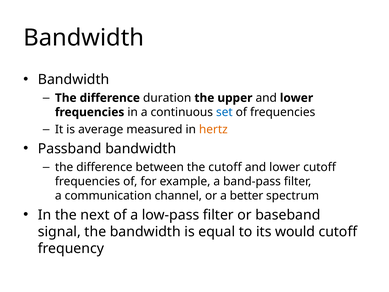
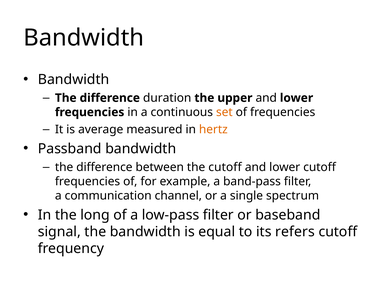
set colour: blue -> orange
better: better -> single
next: next -> long
would: would -> refers
